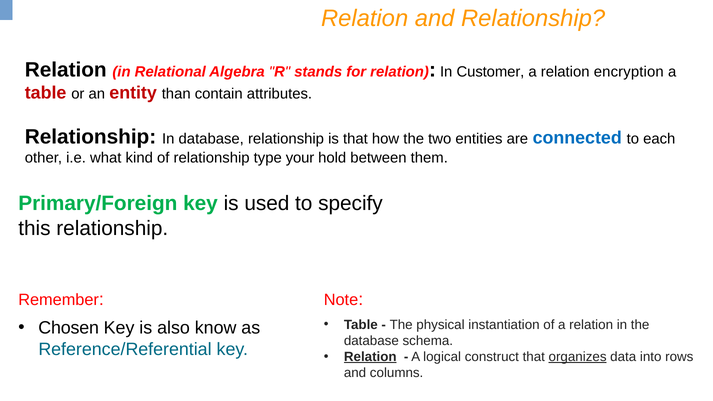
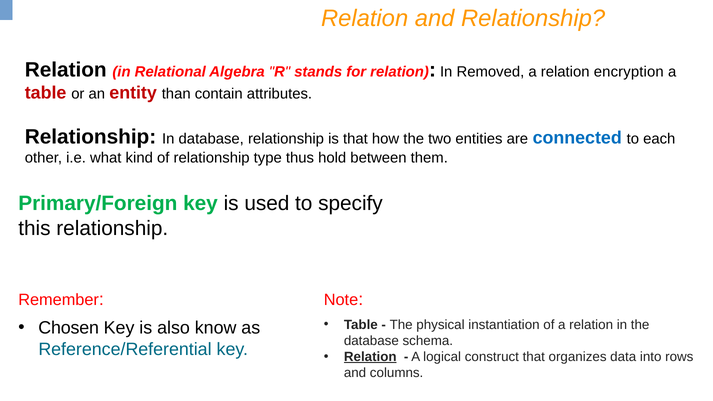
Customer: Customer -> Removed
your: your -> thus
organizes underline: present -> none
